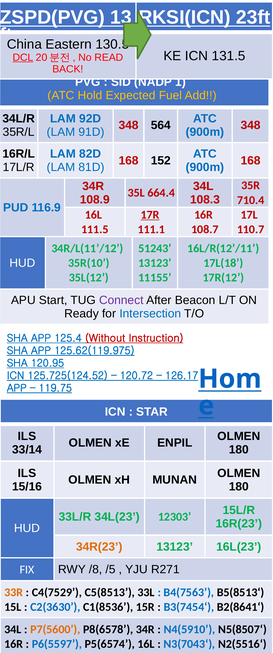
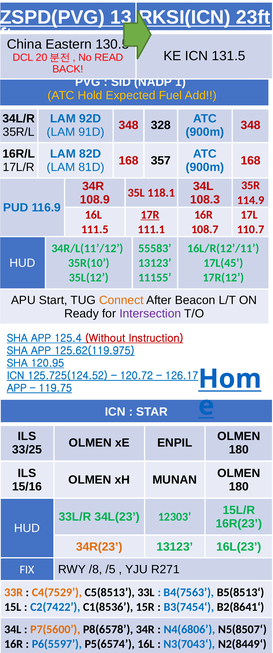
DCL underline: present -> none
564: 564 -> 328
152: 152 -> 357
664.4: 664.4 -> 118.1
710.4: 710.4 -> 114.9
51243: 51243 -> 55583
17L(18: 17L(18 -> 17L(45
Connect colour: purple -> orange
Intersection colour: blue -> purple
33/14: 33/14 -> 33/25
C4(7529 colour: black -> orange
C2(3630: C2(3630 -> C2(7422
N4(5910: N4(5910 -> N4(6806
N2(5516‘: N2(5516‘ -> N2(8449‘
